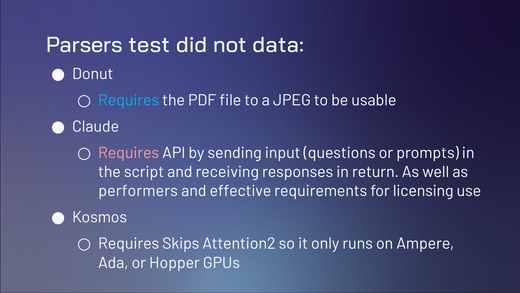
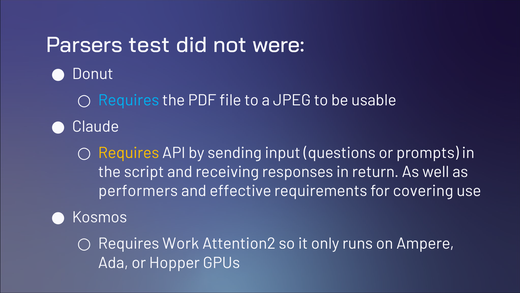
data: data -> were
Requires at (129, 153) colour: pink -> yellow
licensing: licensing -> covering
Skips: Skips -> Work
